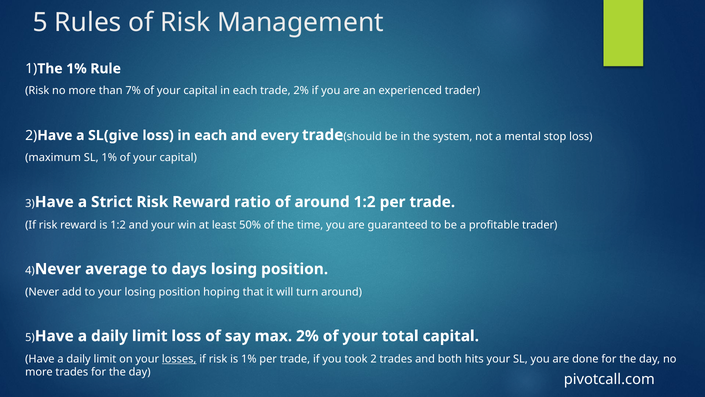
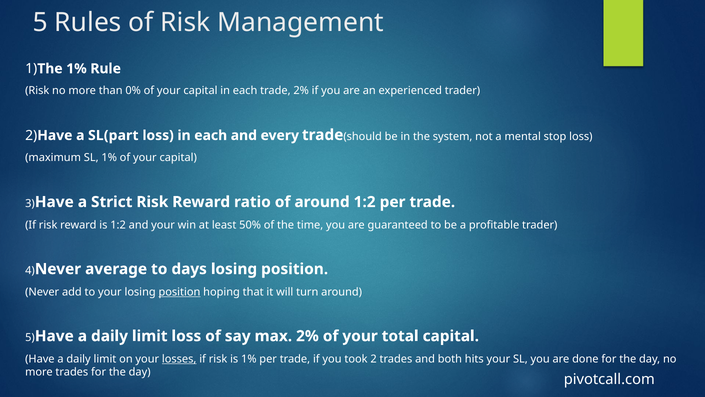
7%: 7% -> 0%
SL(give: SL(give -> SL(part
position at (179, 292) underline: none -> present
